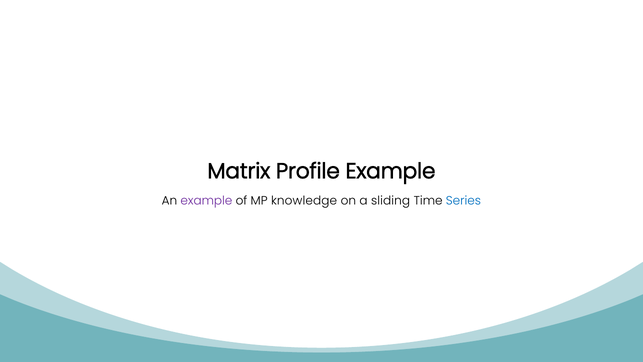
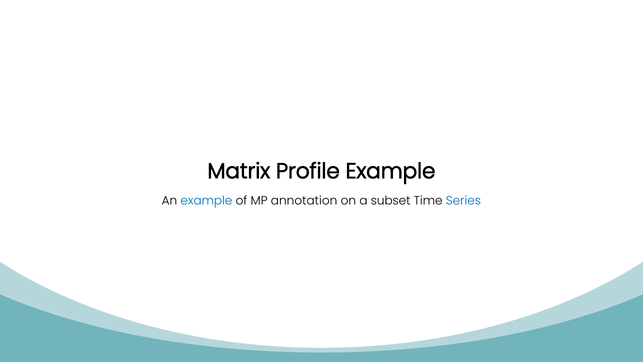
example at (206, 200) colour: purple -> blue
knowledge: knowledge -> annotation
sliding: sliding -> subset
